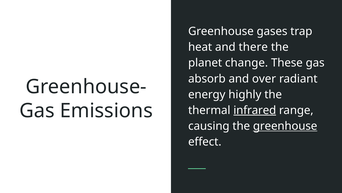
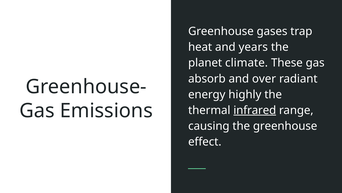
there: there -> years
change: change -> climate
greenhouse at (285, 126) underline: present -> none
